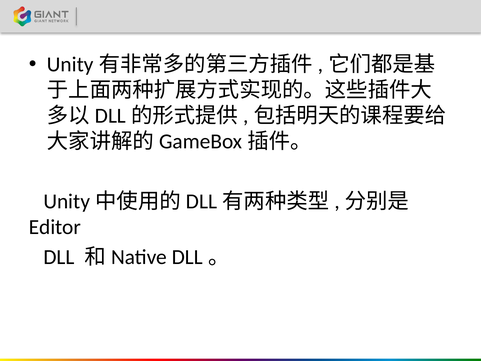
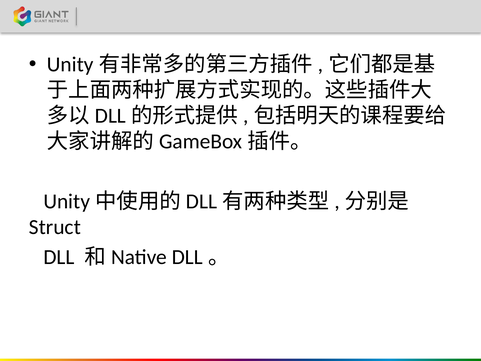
Editor: Editor -> Struct
